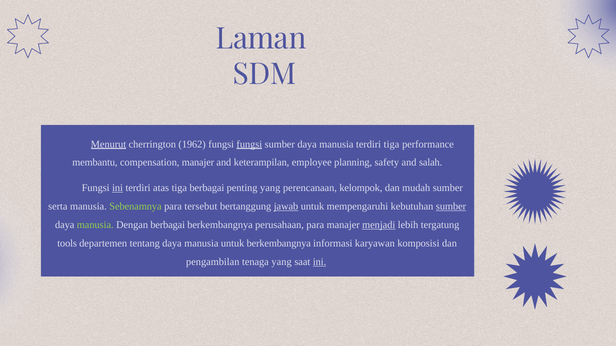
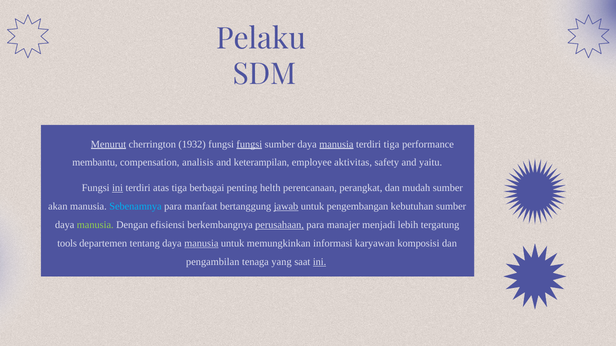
Laman: Laman -> Pelaku
1962: 1962 -> 1932
manusia at (336, 144) underline: none -> present
compensation manajer: manajer -> analisis
planning: planning -> aktivitas
salah: salah -> yaitu
penting yang: yang -> helth
kelompok: kelompok -> perangkat
serta: serta -> akan
Sebenamnya colour: light green -> light blue
tersebut: tersebut -> manfaat
mempengaruhi: mempengaruhi -> pengembangan
sumber at (451, 207) underline: present -> none
Dengan berbagai: berbagai -> efisiensi
perusahaan underline: none -> present
menjadi underline: present -> none
manusia at (201, 244) underline: none -> present
untuk berkembangnya: berkembangnya -> memungkinkan
